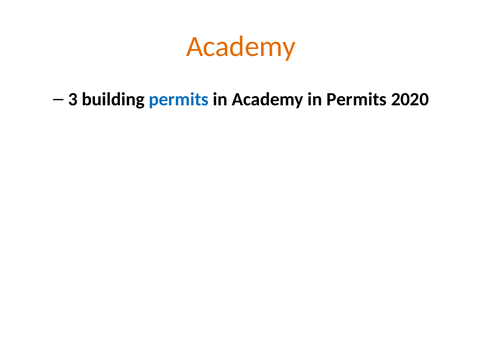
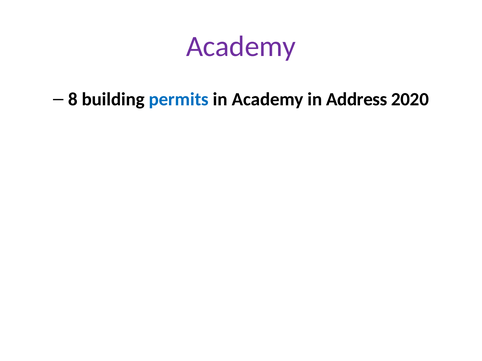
Academy at (241, 47) colour: orange -> purple
3: 3 -> 8
in Permits: Permits -> Address
